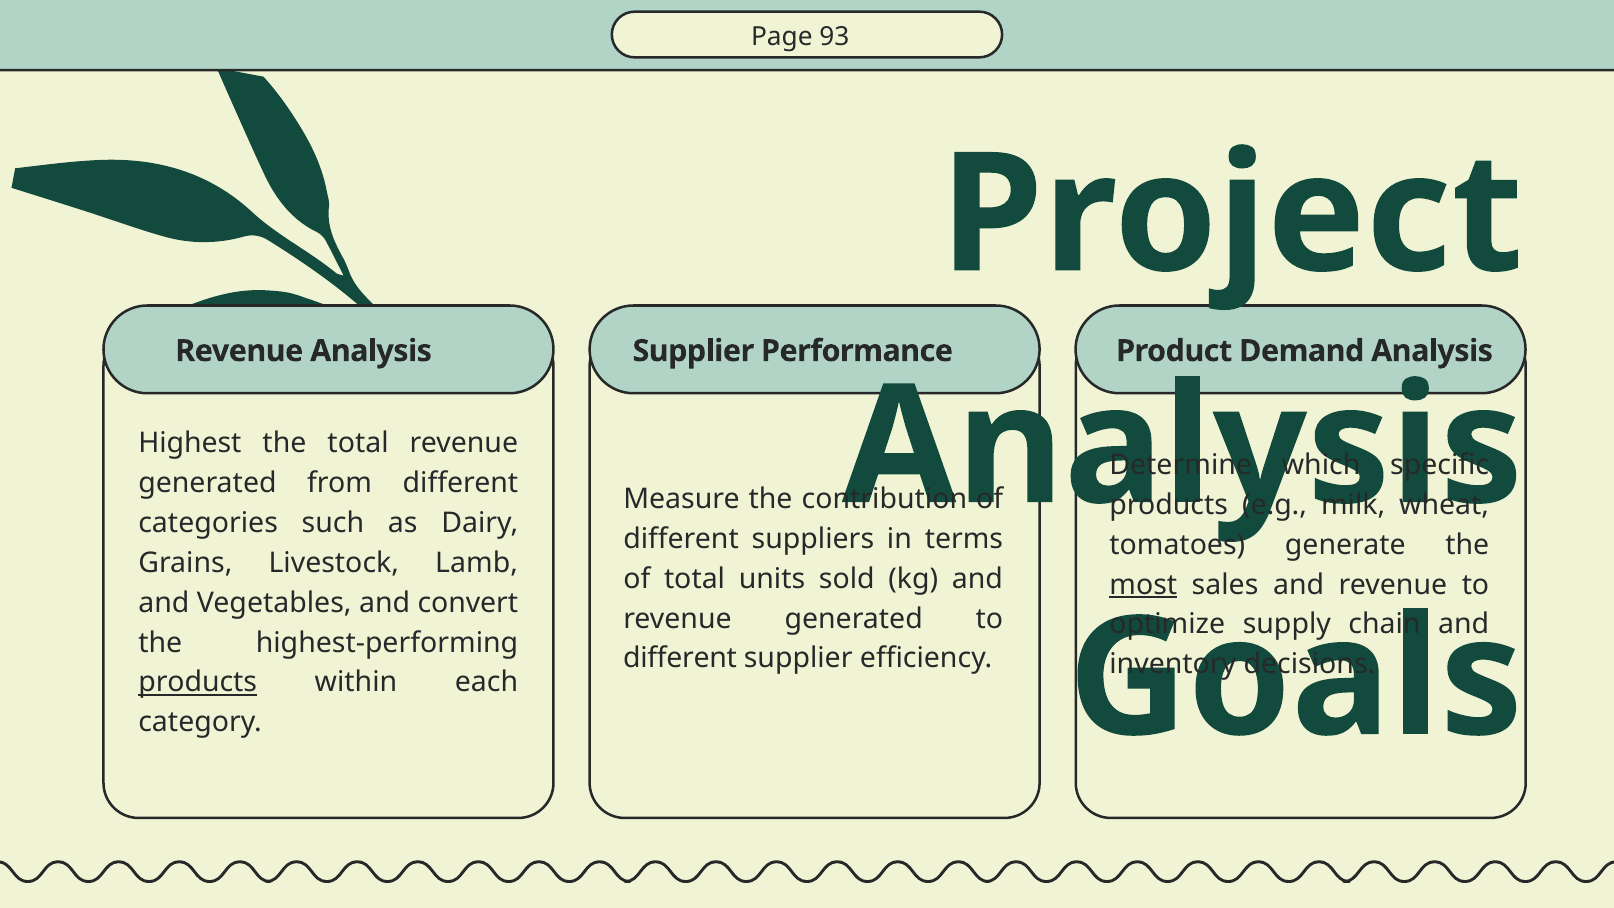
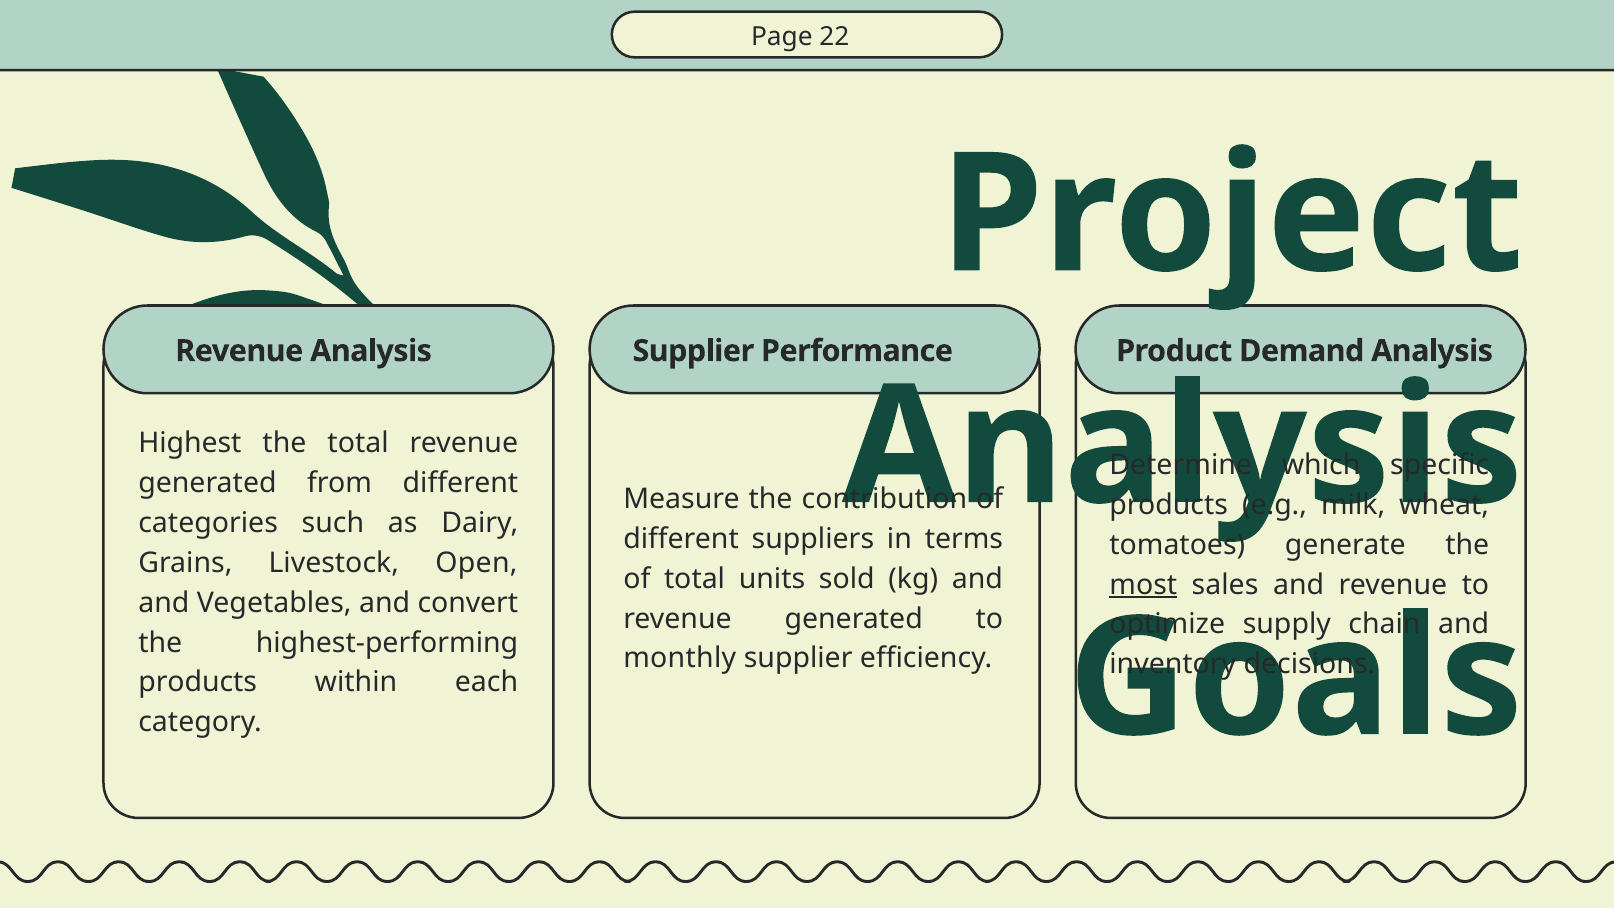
93: 93 -> 22
Lamb: Lamb -> Open
different at (680, 659): different -> monthly
products at (198, 682) underline: present -> none
